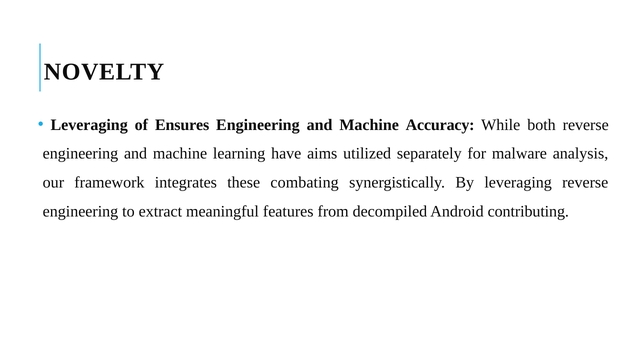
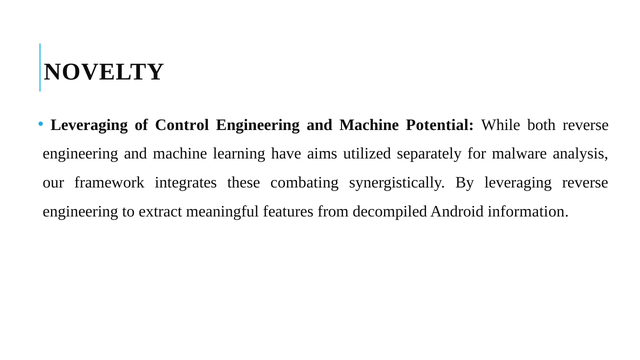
Ensures: Ensures -> Control
Accuracy: Accuracy -> Potential
contributing: contributing -> information
